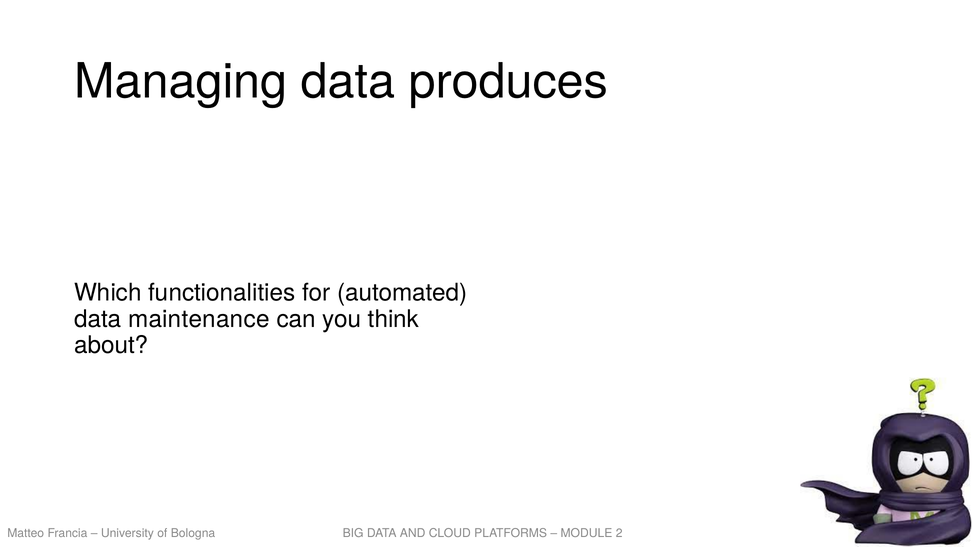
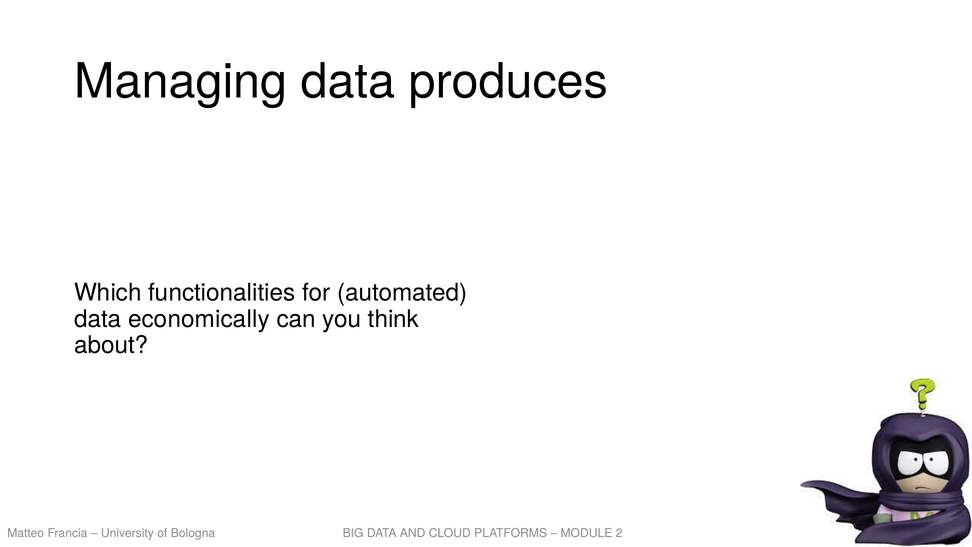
maintenance: maintenance -> economically
